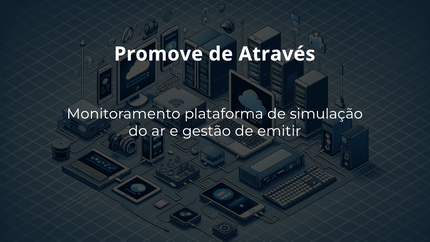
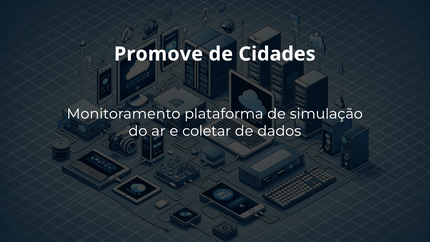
Através: Através -> Cidades
gestão: gestão -> coletar
emitir: emitir -> dados
